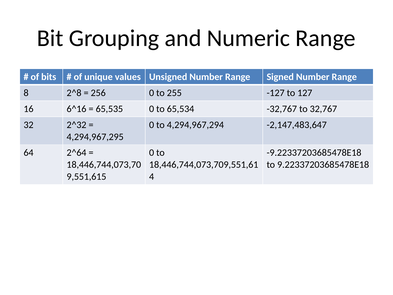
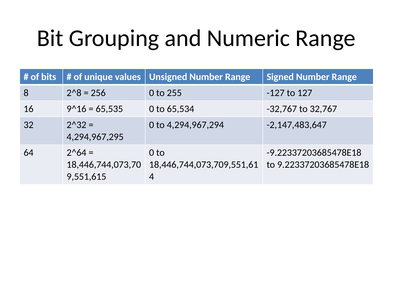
6^16: 6^16 -> 9^16
